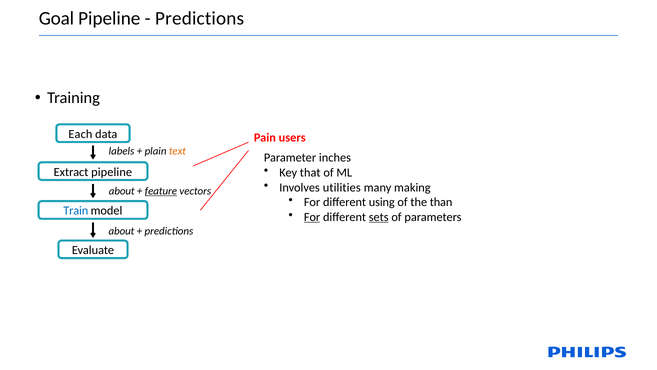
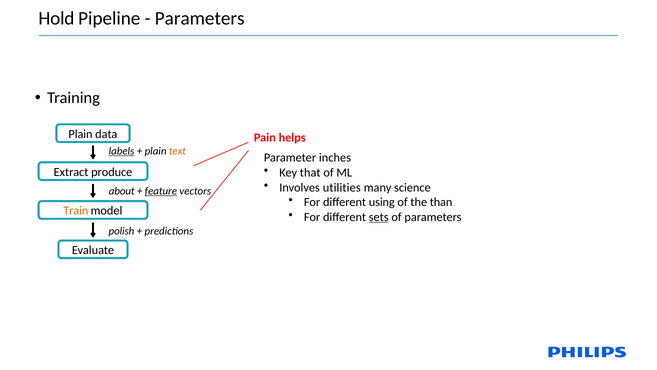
Goal: Goal -> Hold
Predictions at (200, 19): Predictions -> Parameters
Each at (80, 134): Each -> Plain
users: users -> helps
labels underline: none -> present
Extract pipeline: pipeline -> produce
making: making -> science
Train colour: blue -> orange
For at (312, 217) underline: present -> none
about at (121, 231): about -> polish
